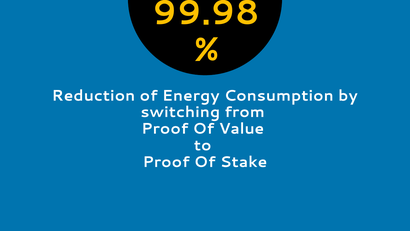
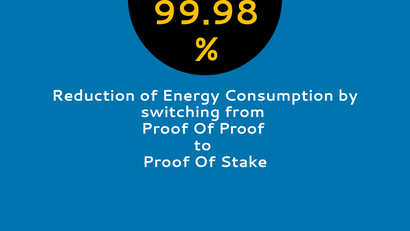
Of Value: Value -> Proof
